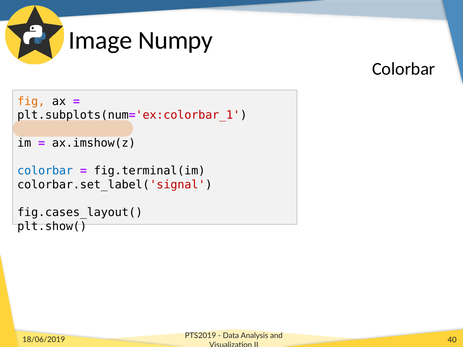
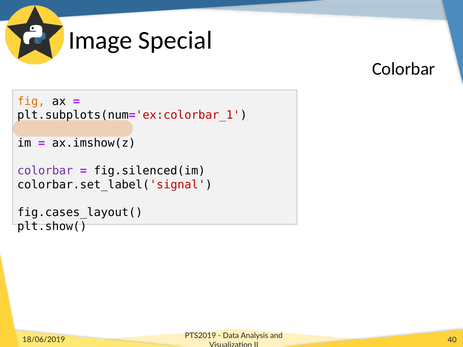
Numpy: Numpy -> Special
colorbar at (45, 171) colour: blue -> purple
fig.terminal(im: fig.terminal(im -> fig.silenced(im
